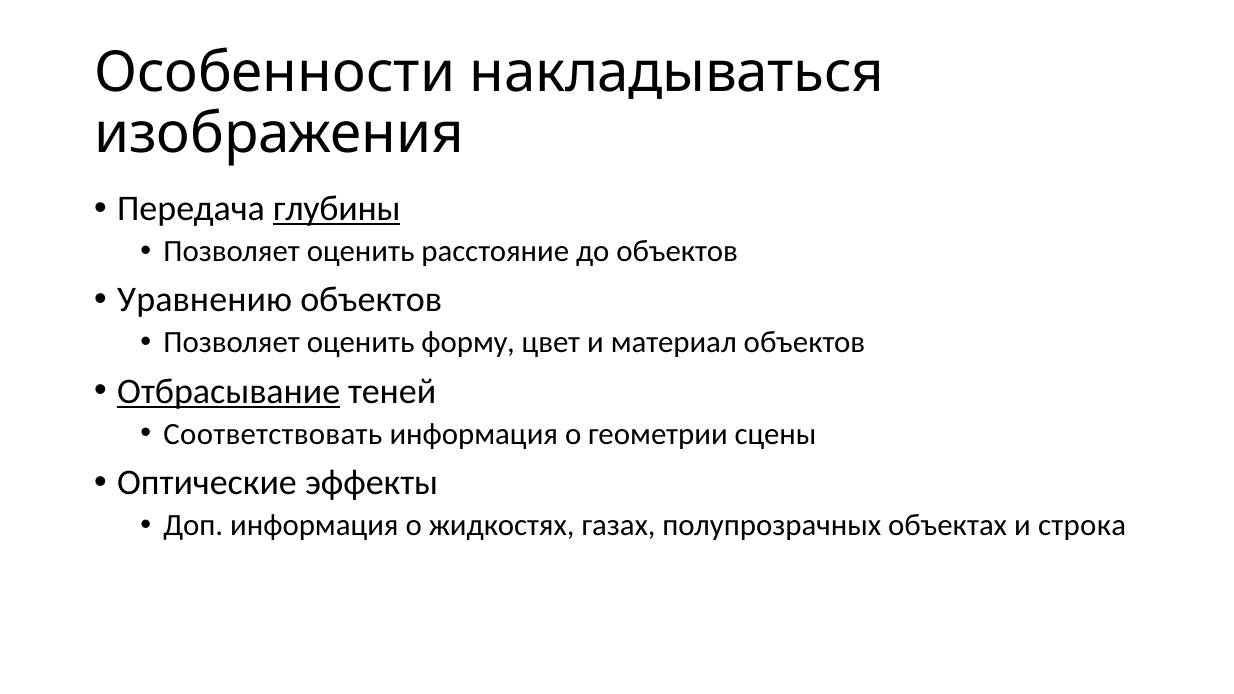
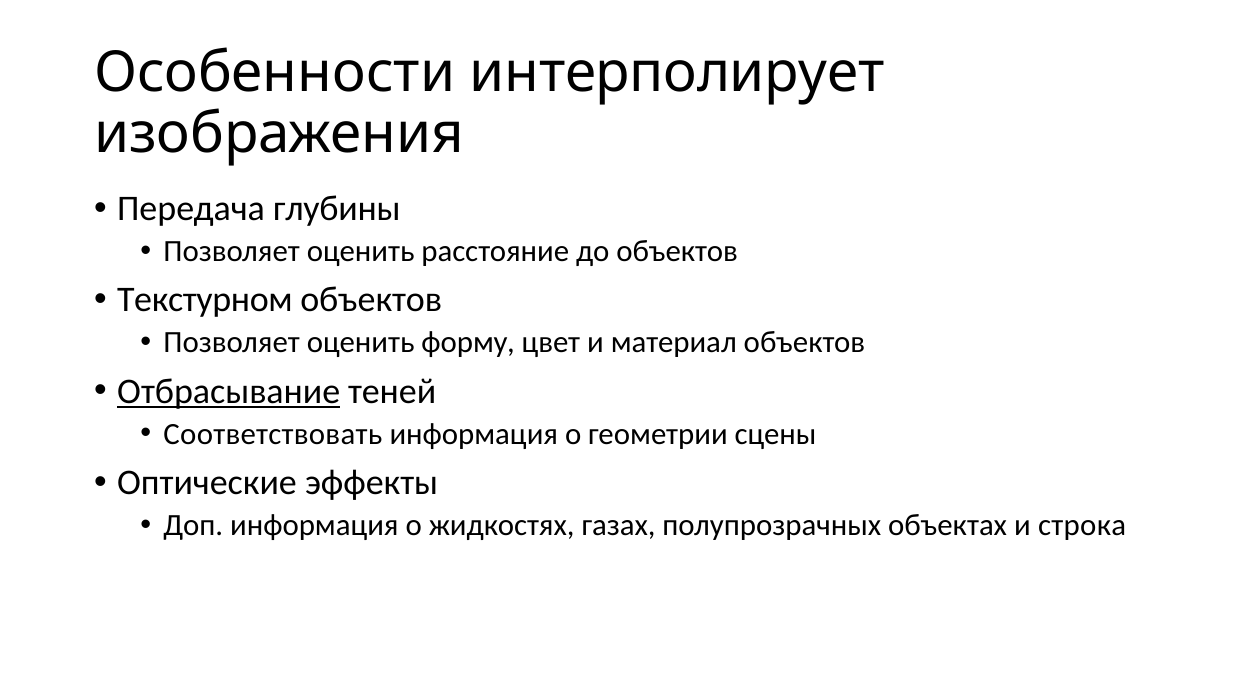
накладываться: накладываться -> интерполирует
глубины underline: present -> none
Уравнению: Уравнению -> Текстурном
